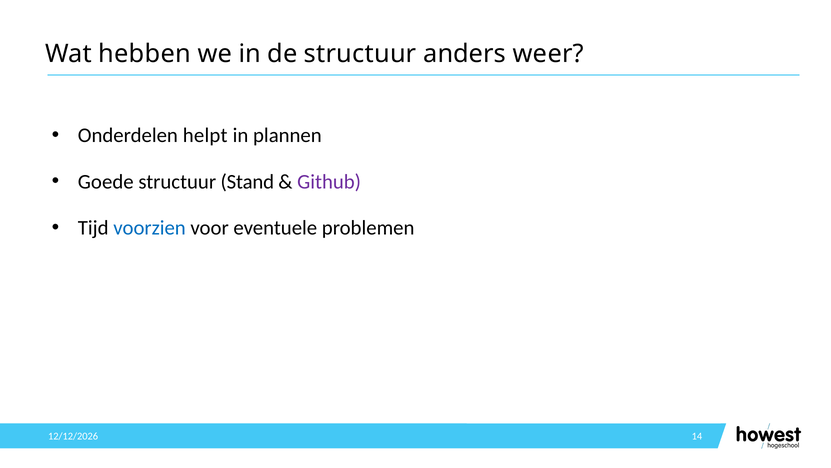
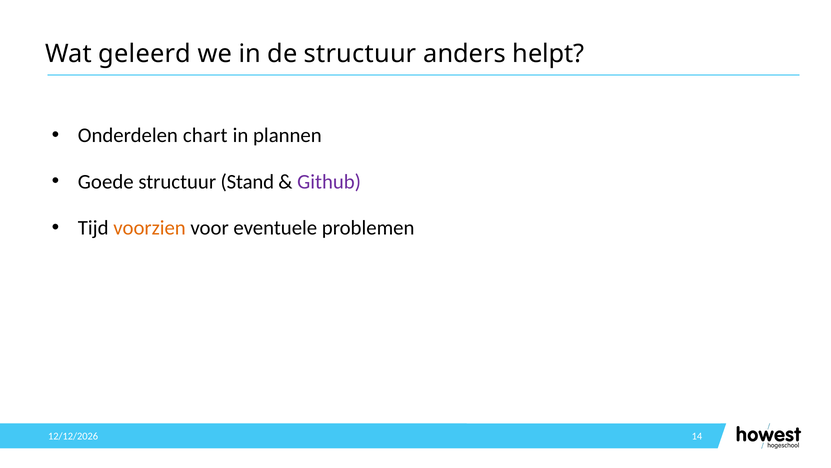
hebben: hebben -> geleerd
weer: weer -> helpt
helpt: helpt -> chart
voorzien colour: blue -> orange
